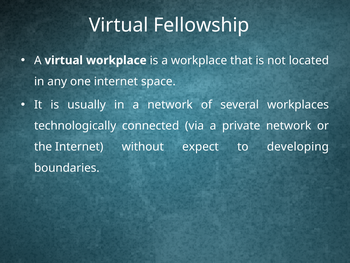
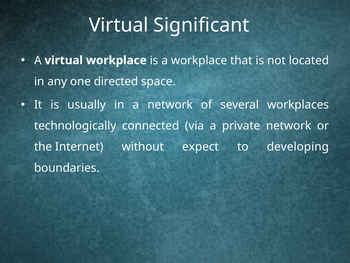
Fellowship: Fellowship -> Significant
one internet: internet -> directed
